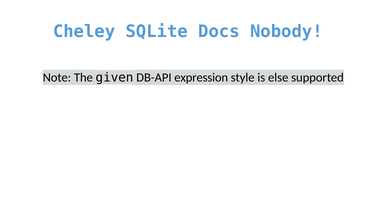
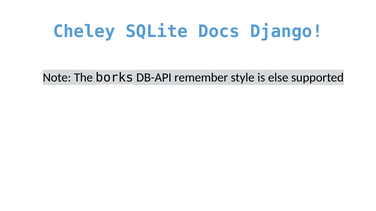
Nobody: Nobody -> Django
given: given -> borks
expression: expression -> remember
